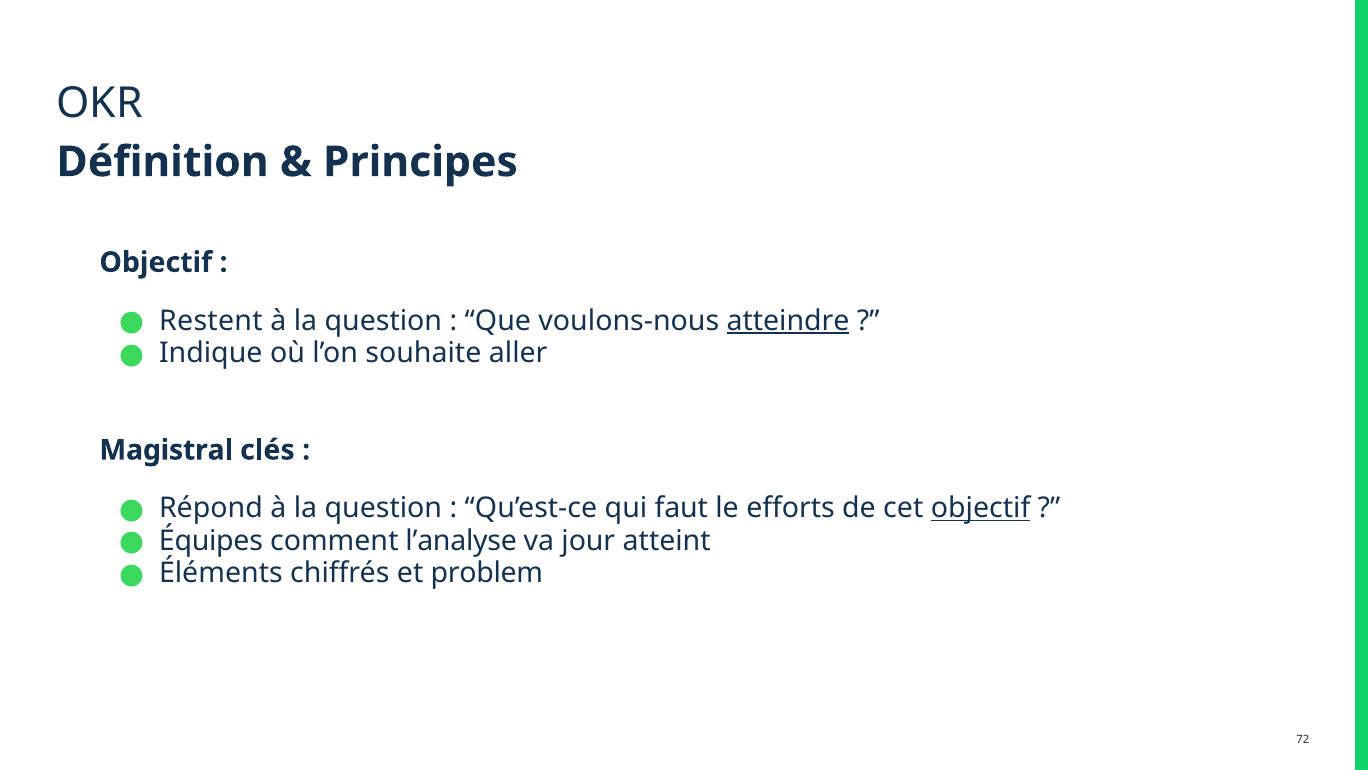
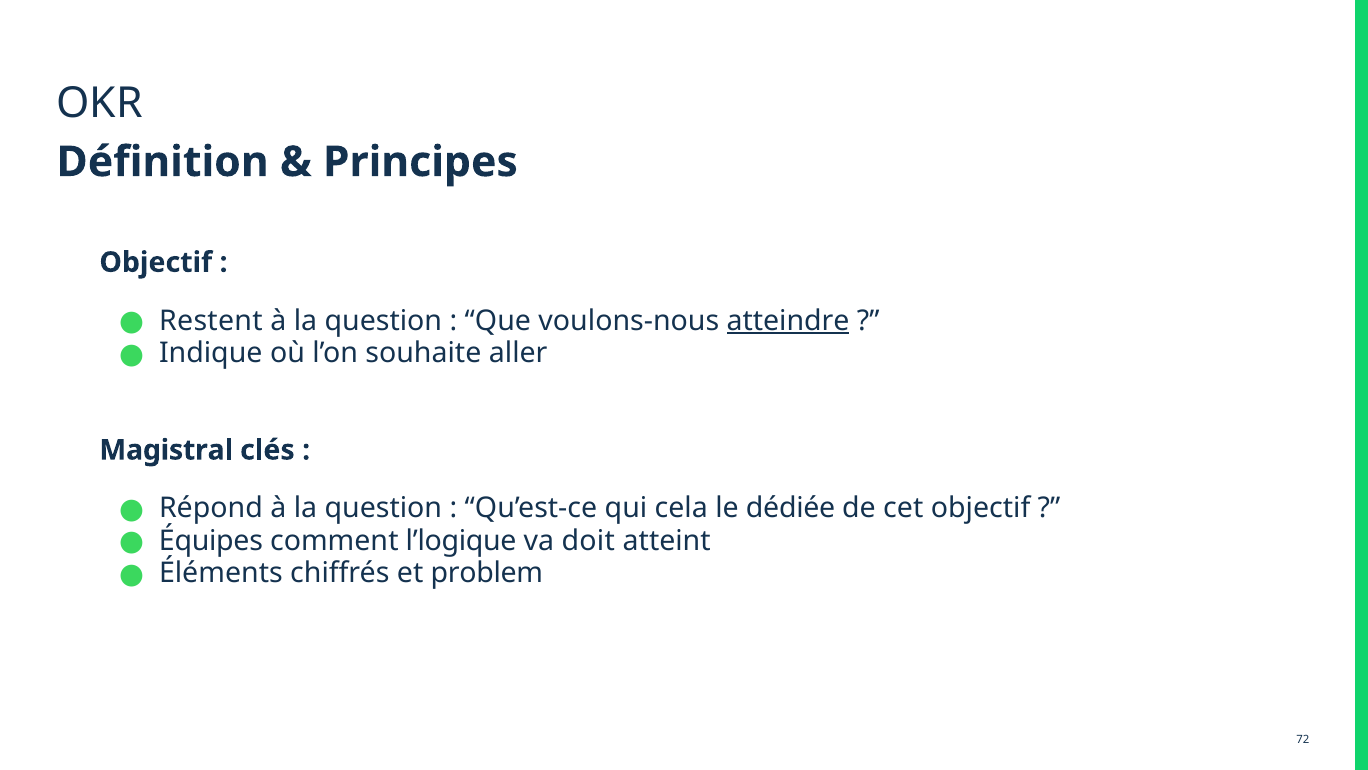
faut: faut -> cela
efforts: efforts -> dédiée
objectif at (981, 508) underline: present -> none
l’analyse: l’analyse -> l’logique
jour: jour -> doit
